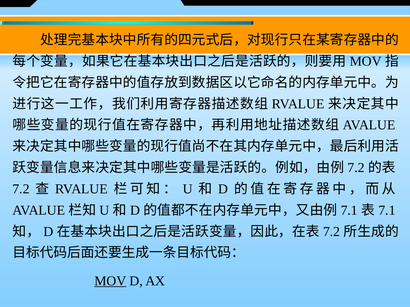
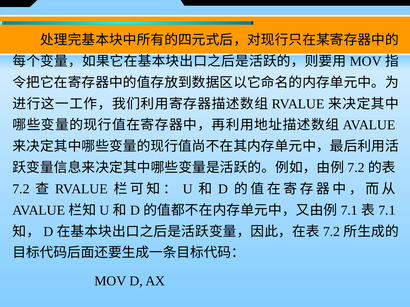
MOV at (110, 281) underline: present -> none
